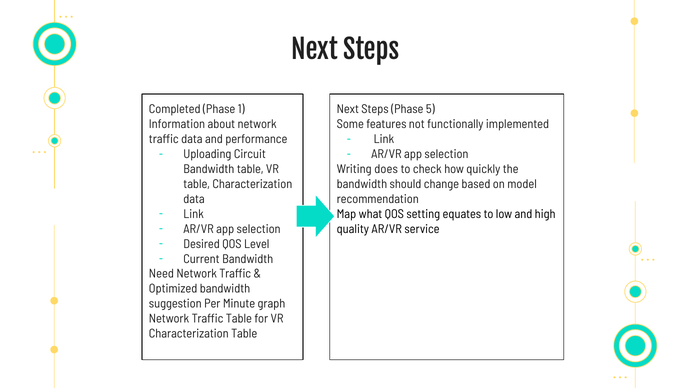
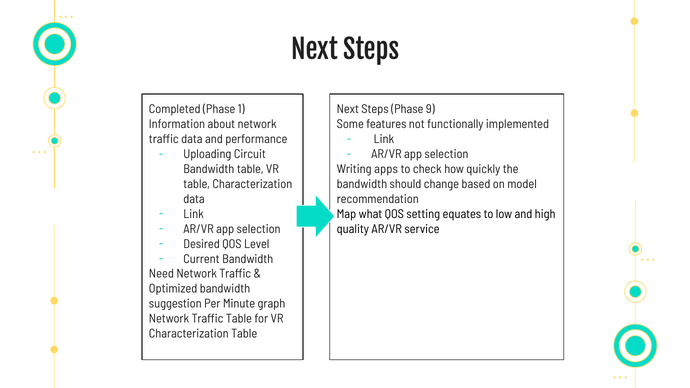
5: 5 -> 9
does: does -> apps
